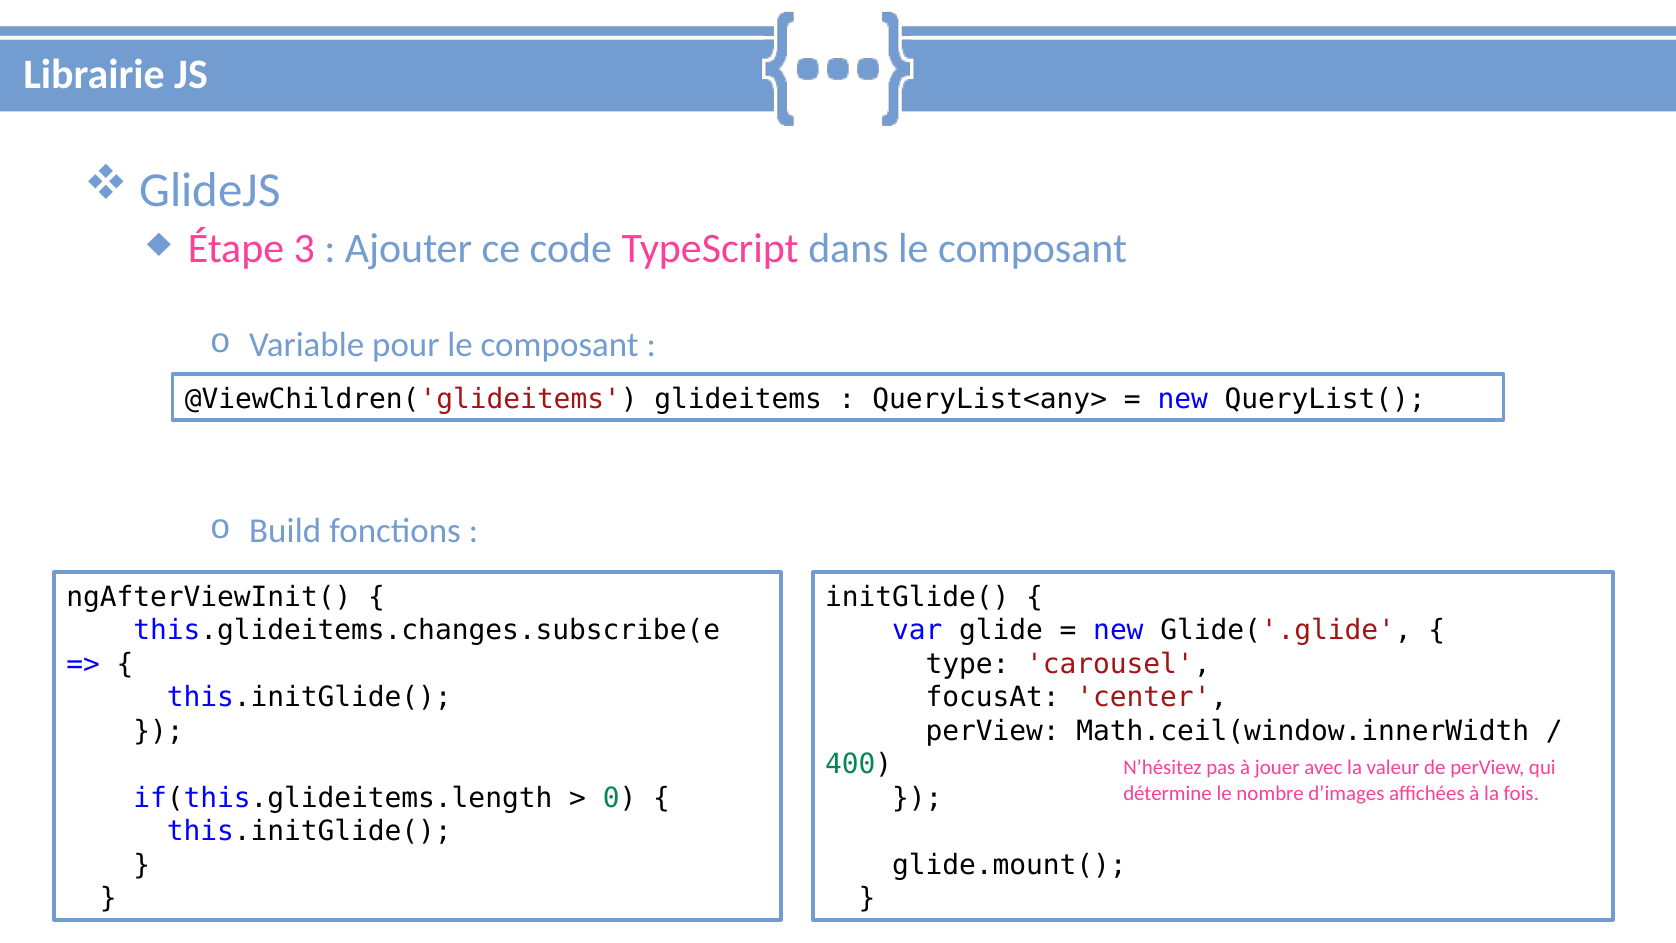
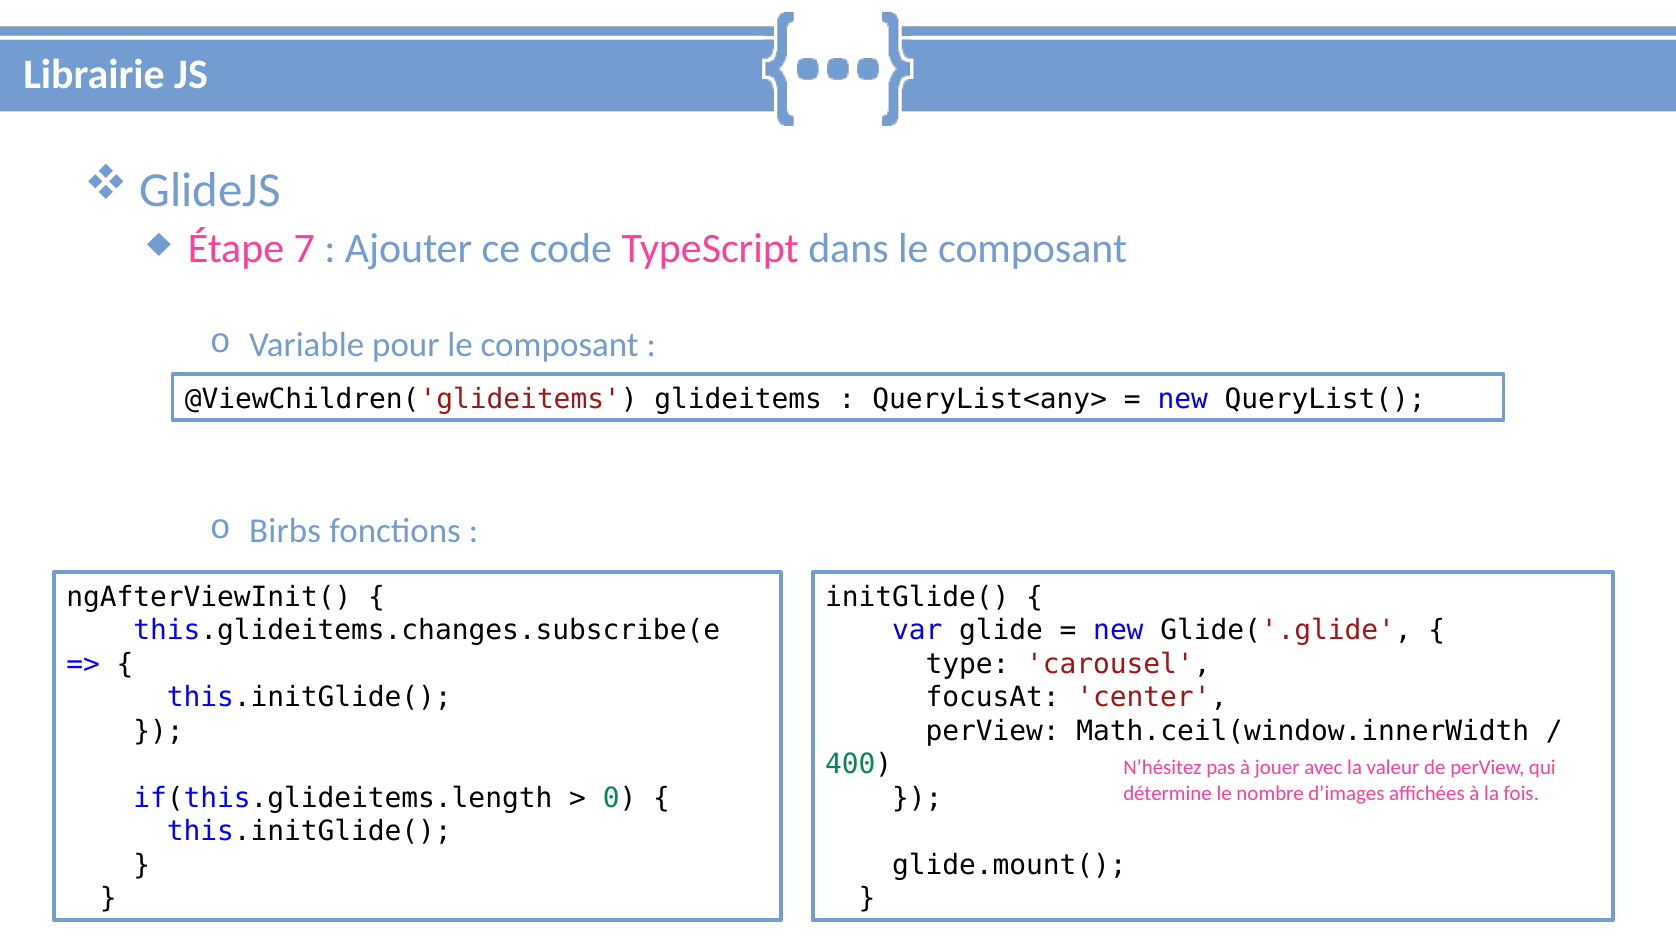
3: 3 -> 7
Build: Build -> Birbs
